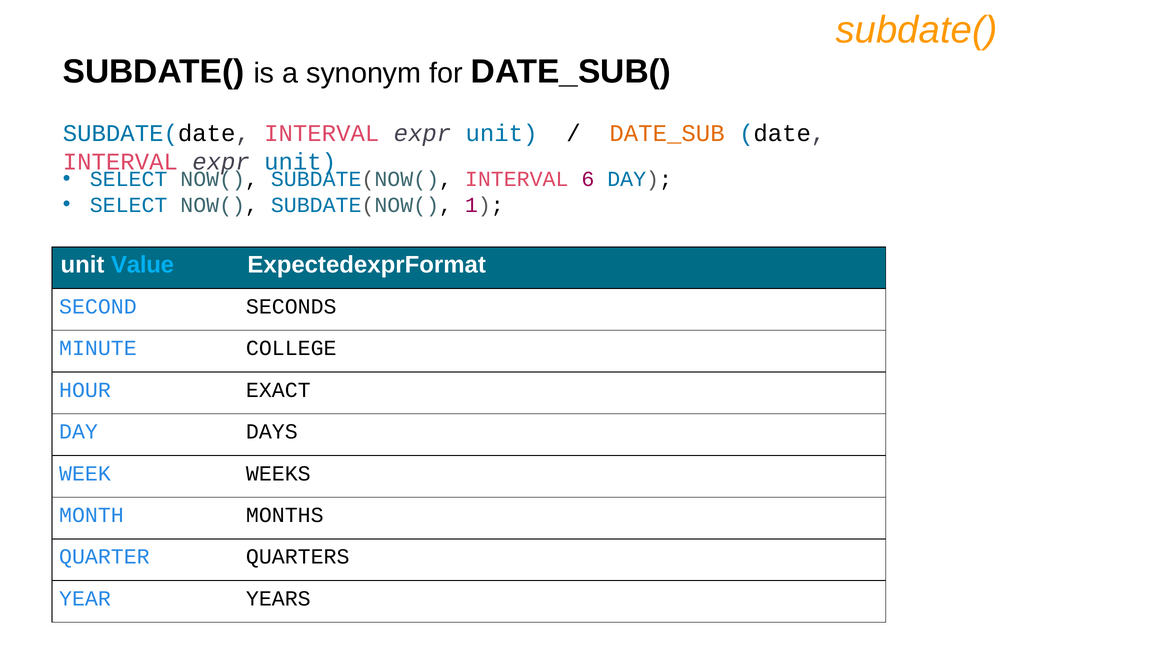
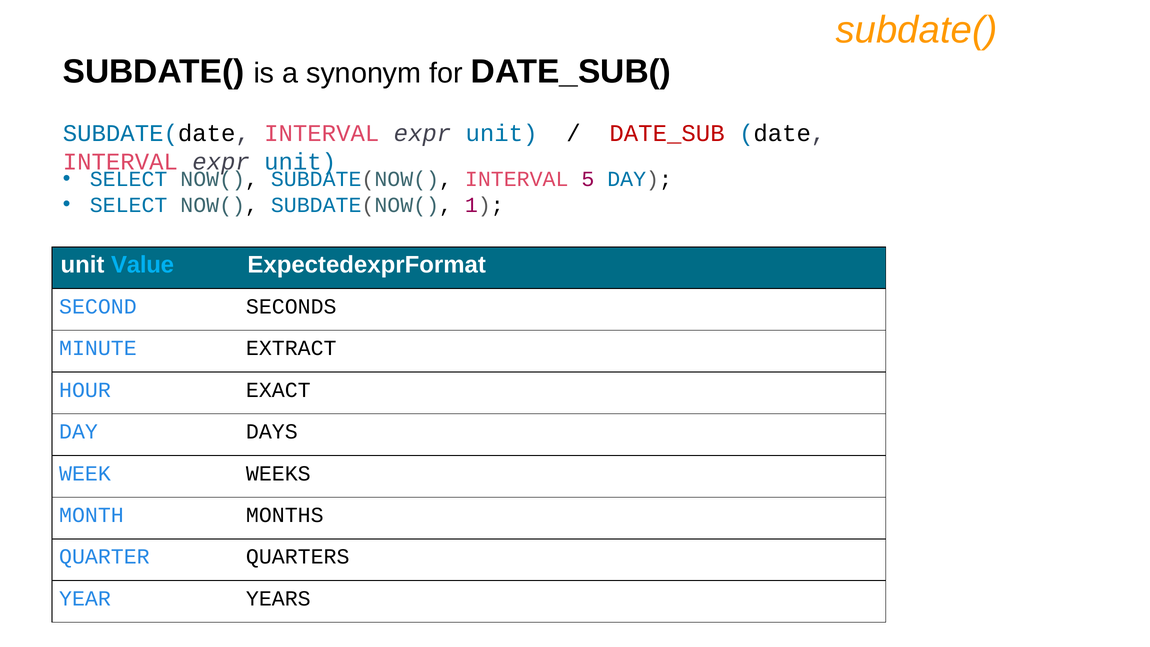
DATE_SUB colour: orange -> red
6: 6 -> 5
COLLEGE: COLLEGE -> EXTRACT
